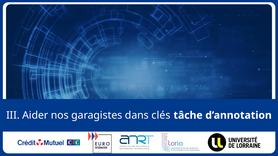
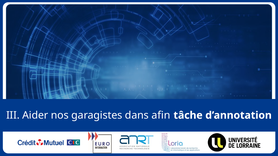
clés: clés -> afin
